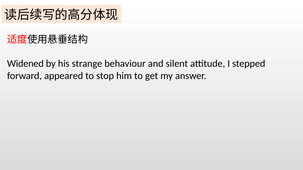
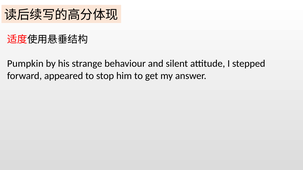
Widened: Widened -> Pumpkin
